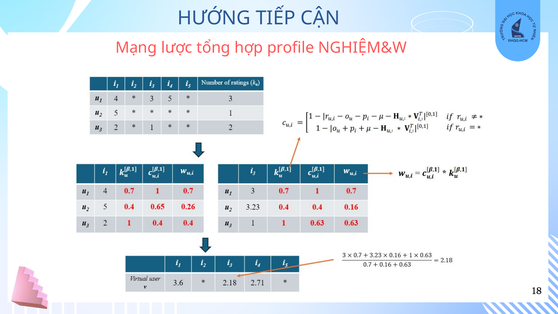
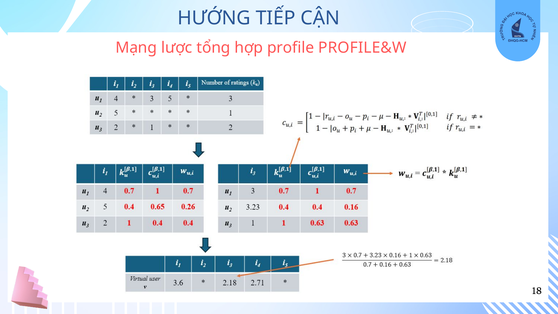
NGHIỆM&W: NGHIỆM&W -> PROFILE&W
